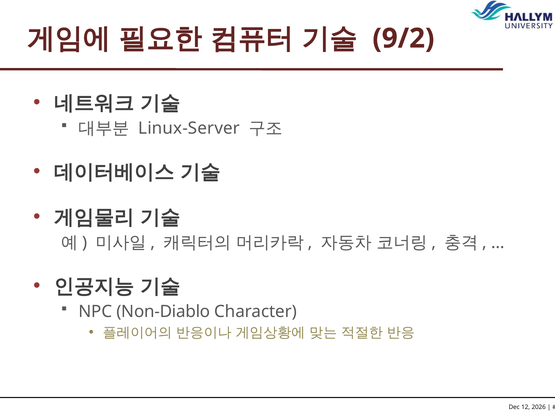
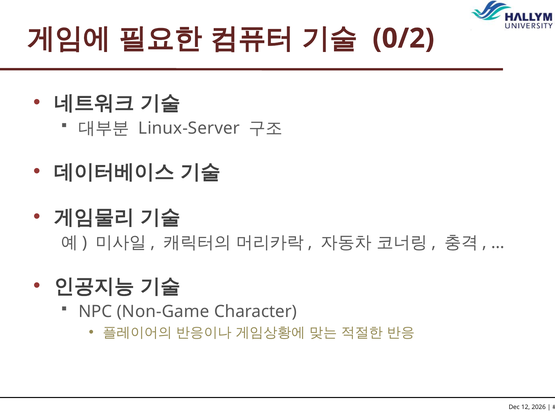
9/2: 9/2 -> 0/2
Non-Diablo: Non-Diablo -> Non-Game
